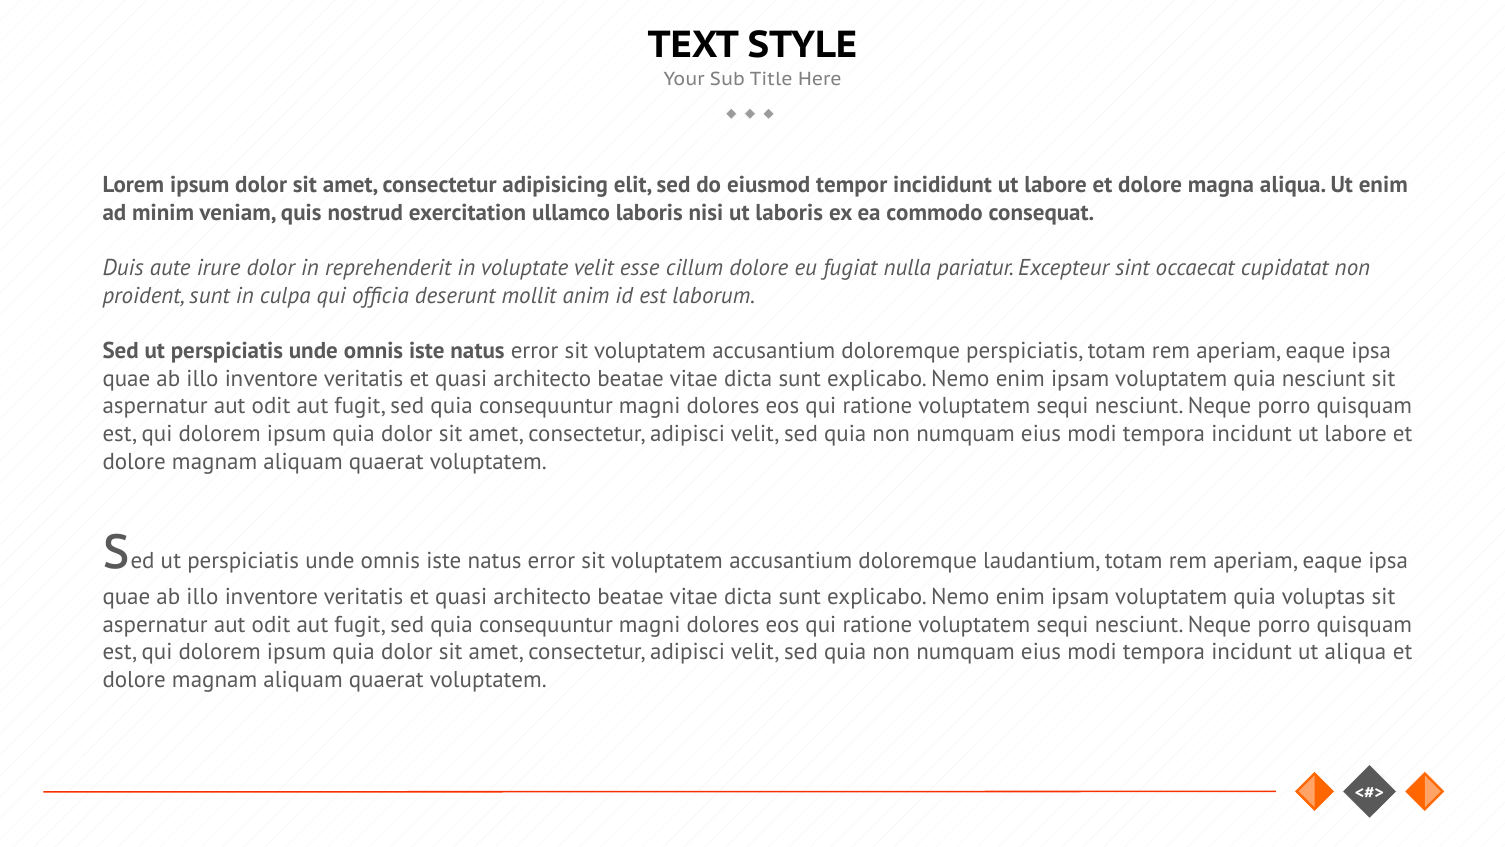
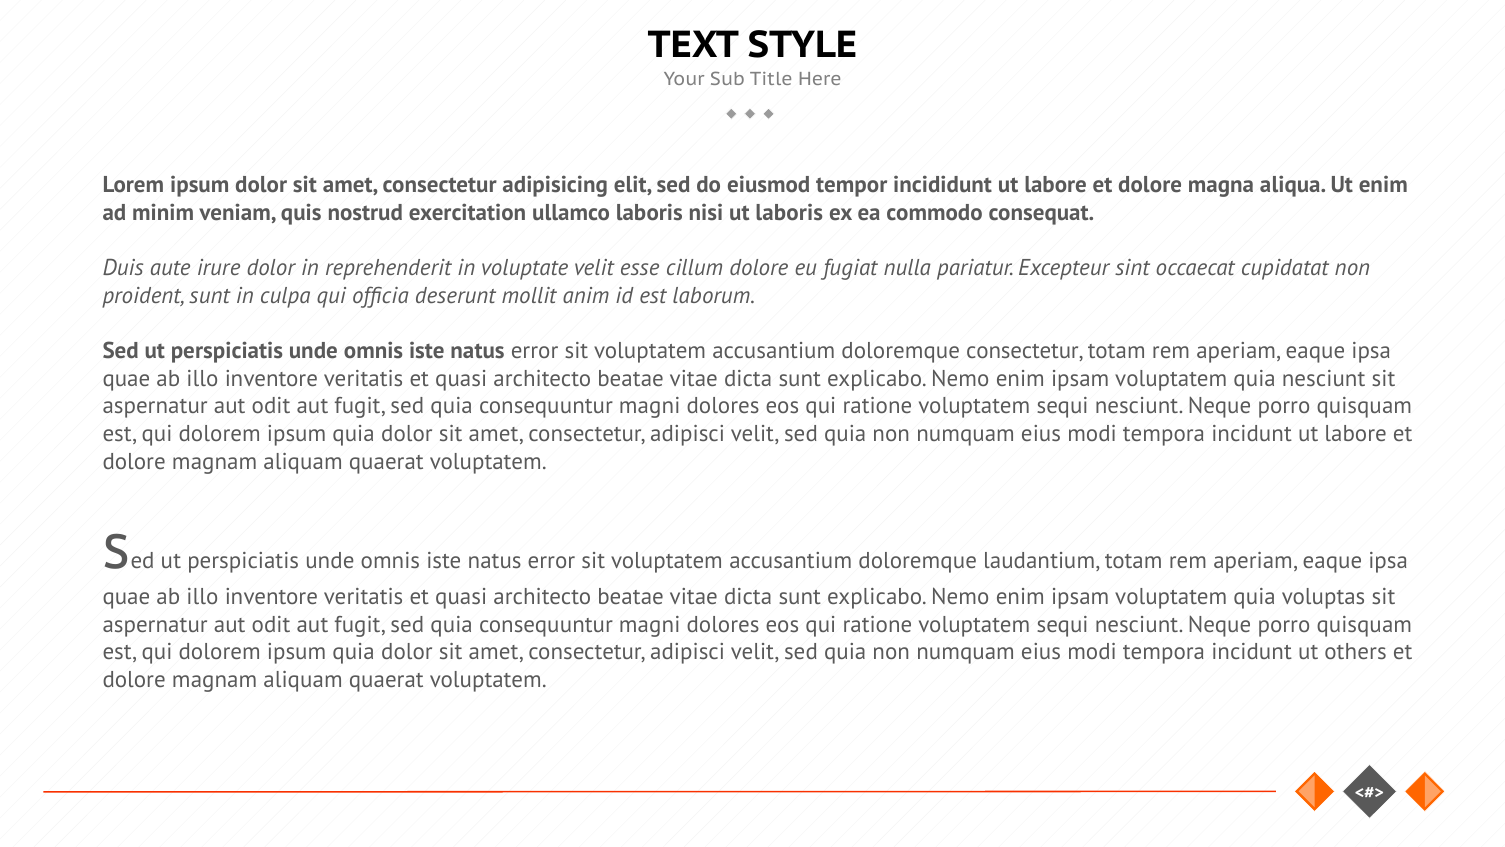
doloremque perspiciatis: perspiciatis -> consectetur
ut aliqua: aliqua -> others
